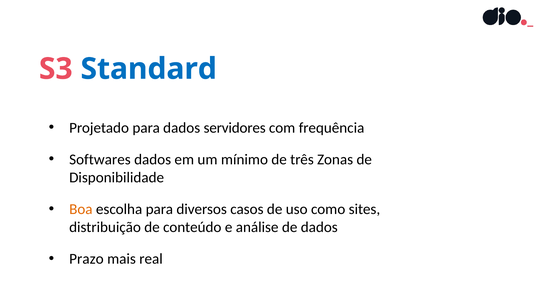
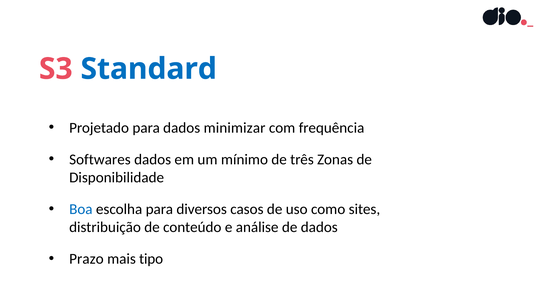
servidores: servidores -> minimizar
Boa colour: orange -> blue
real: real -> tipo
